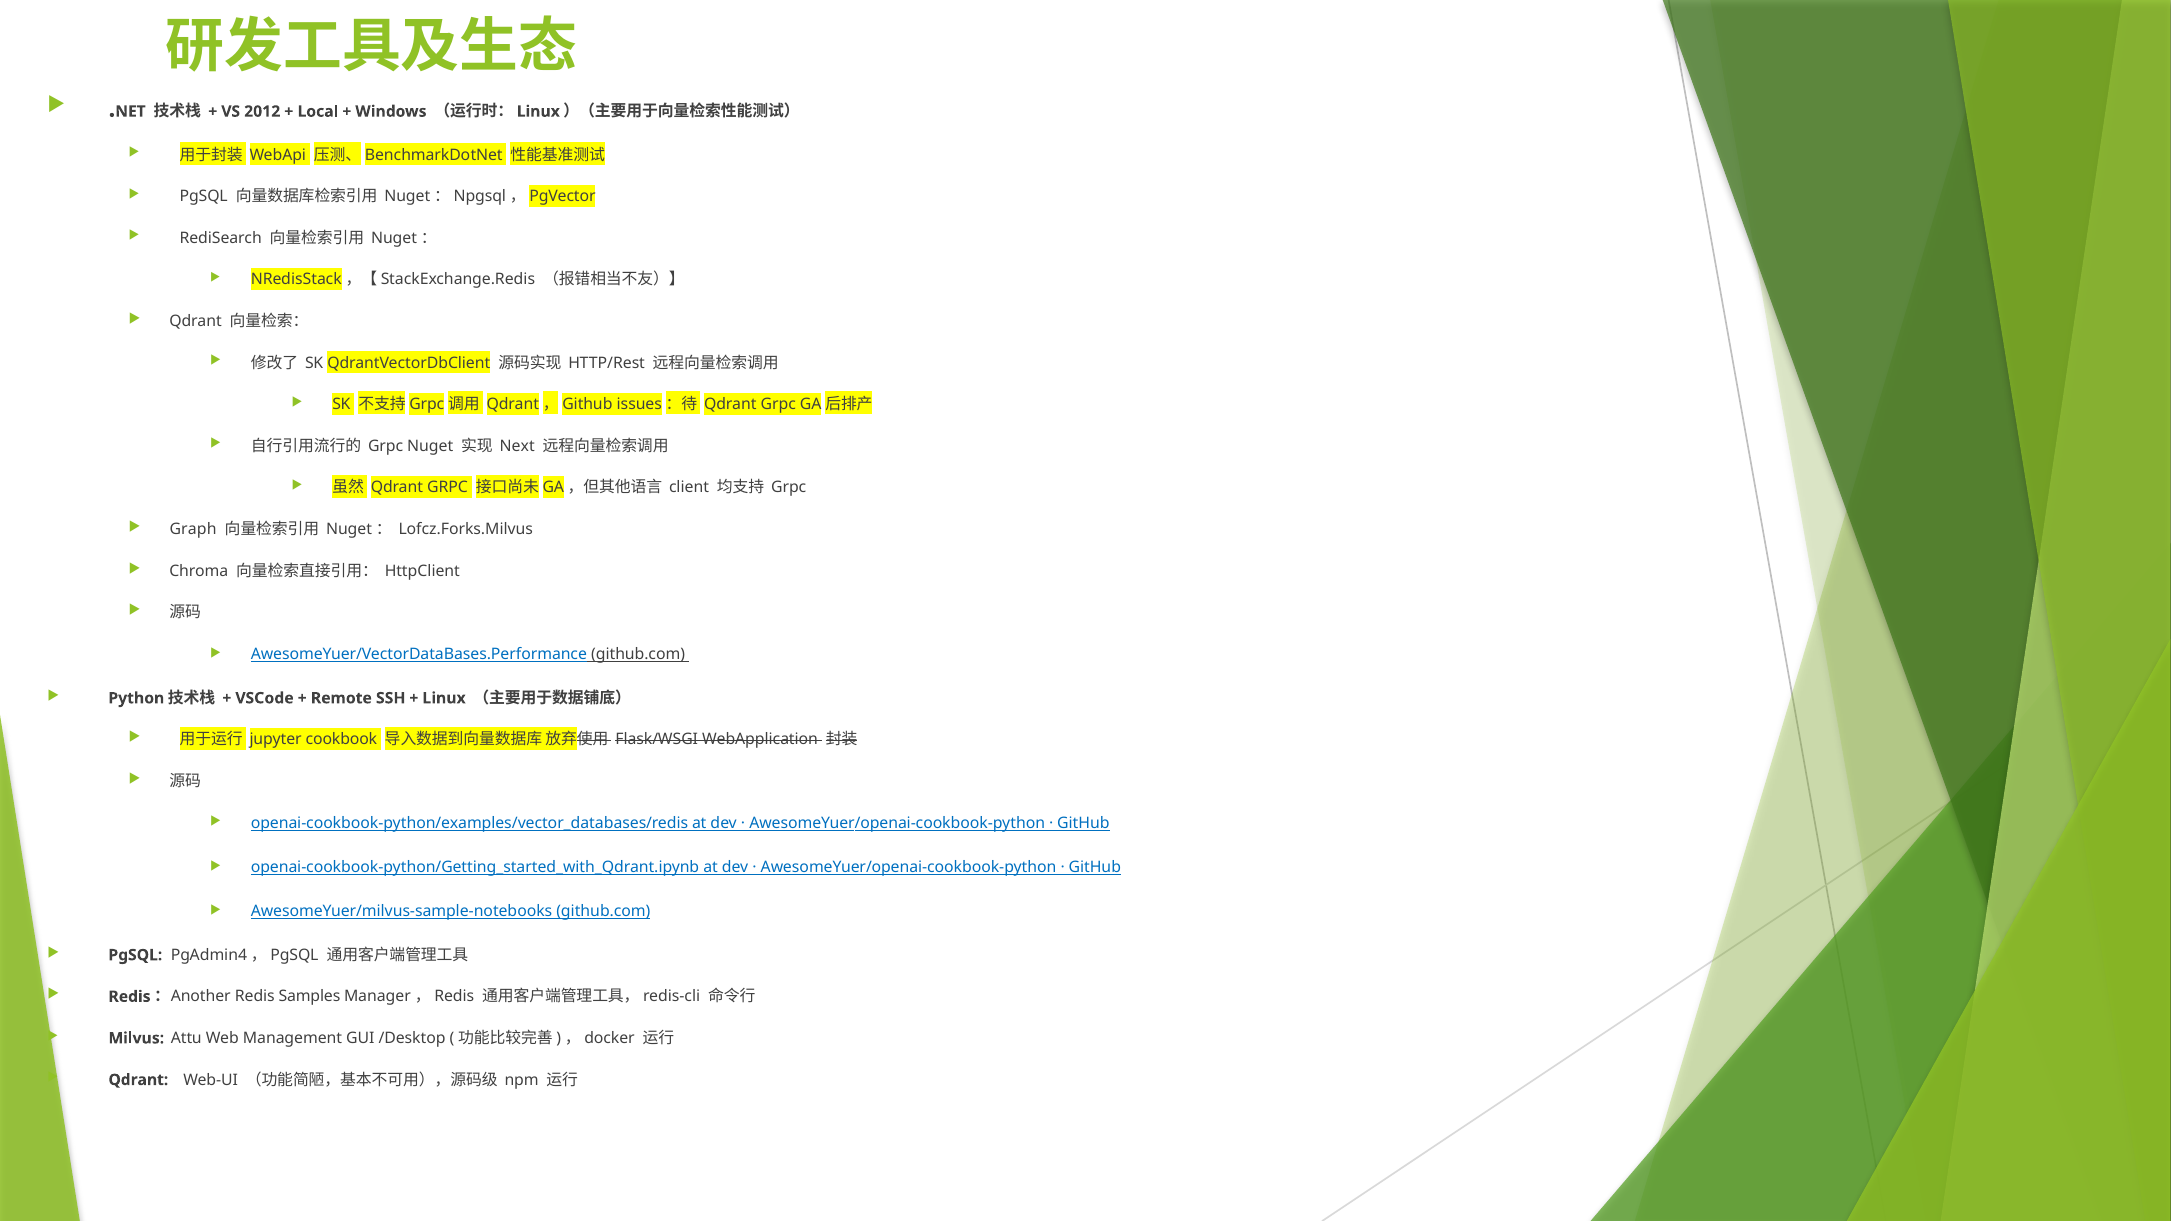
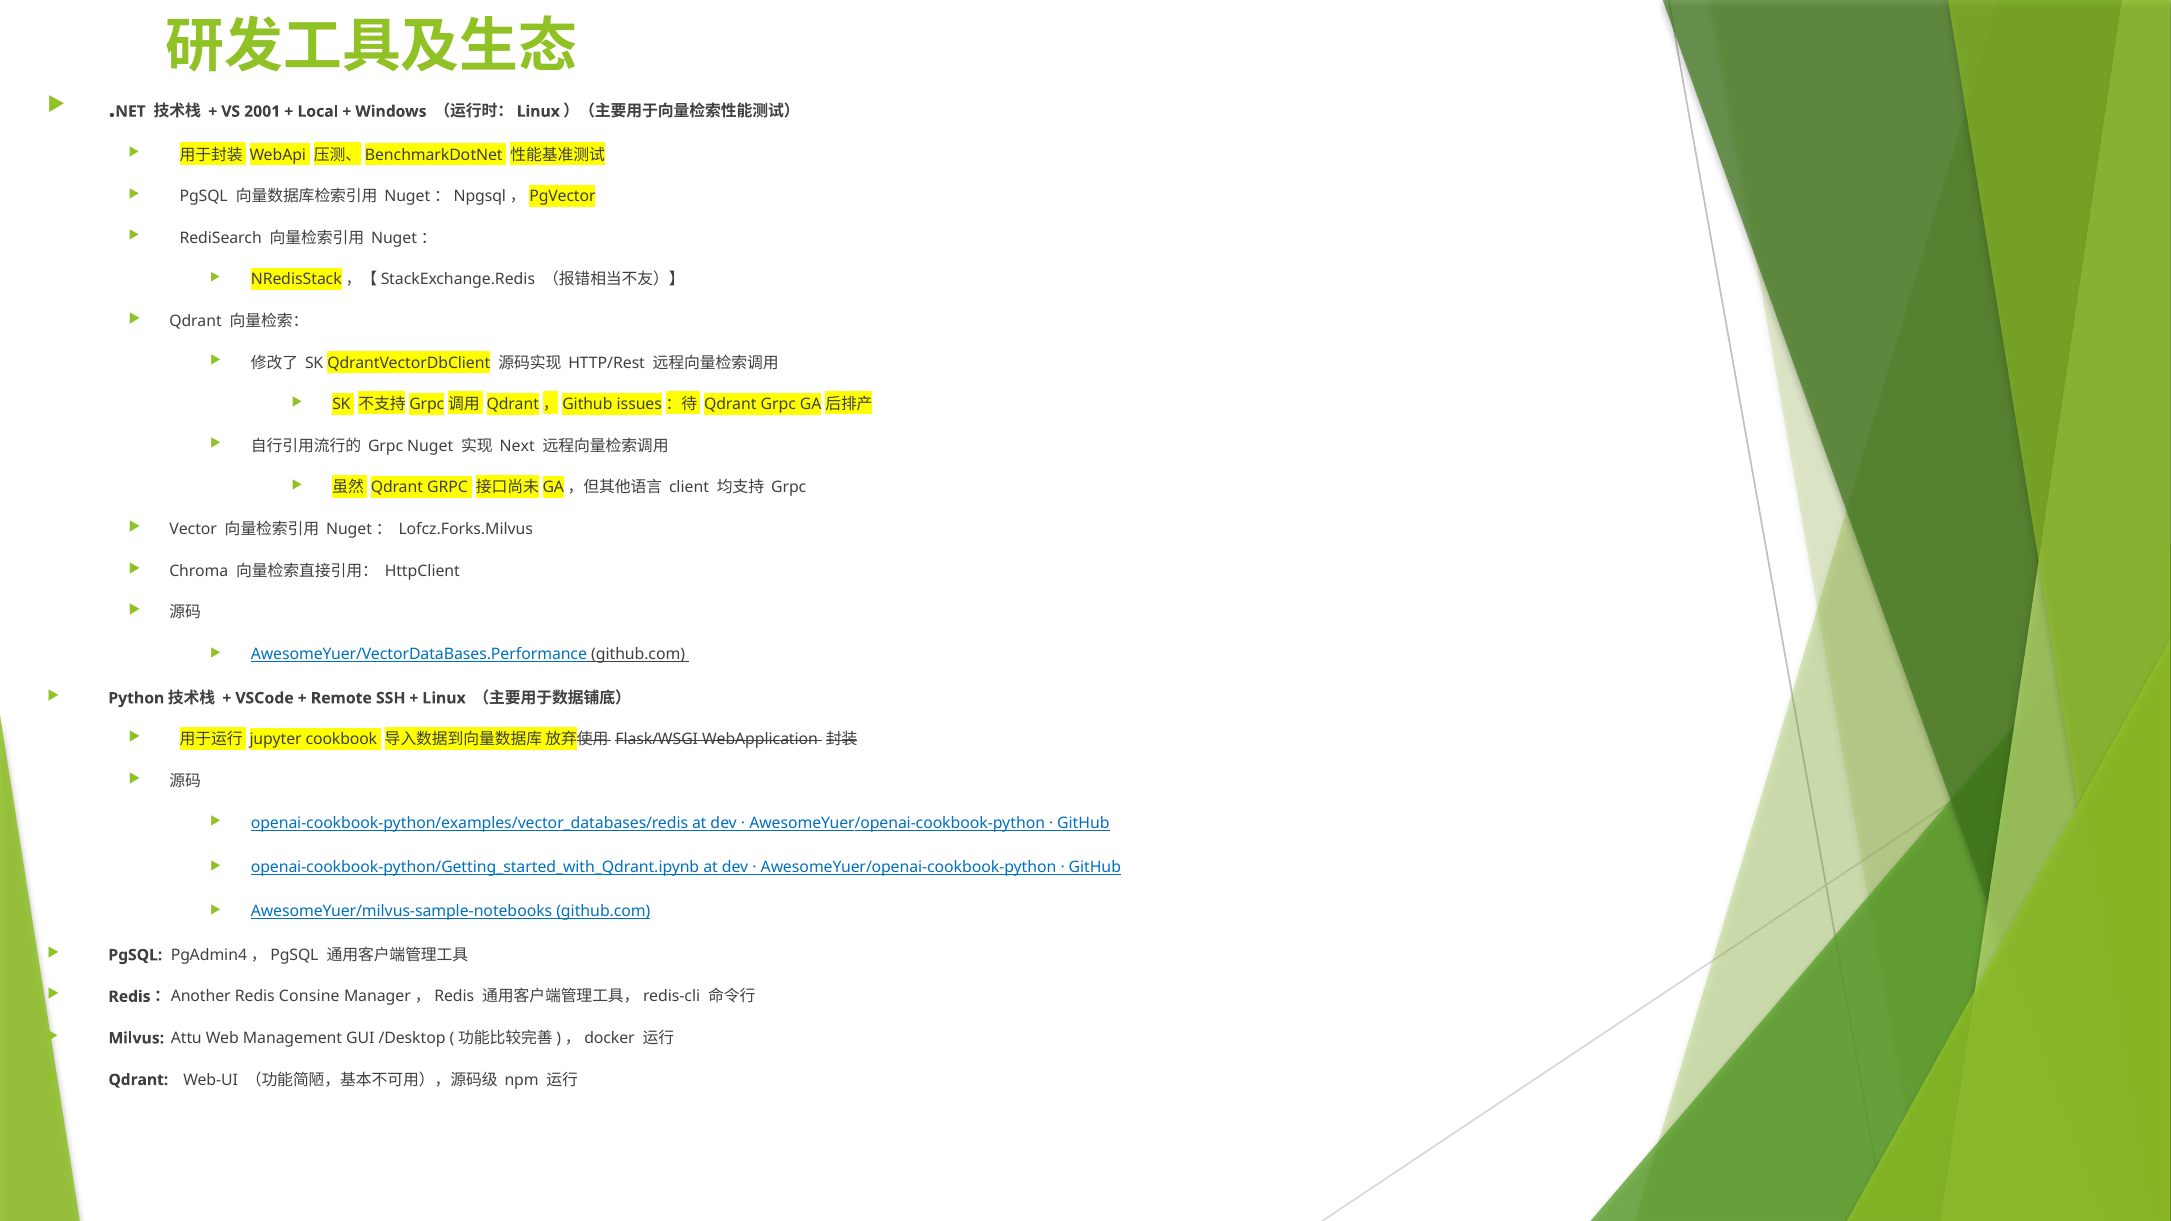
2012: 2012 -> 2001
Graph: Graph -> Vector
Samples: Samples -> Consine
